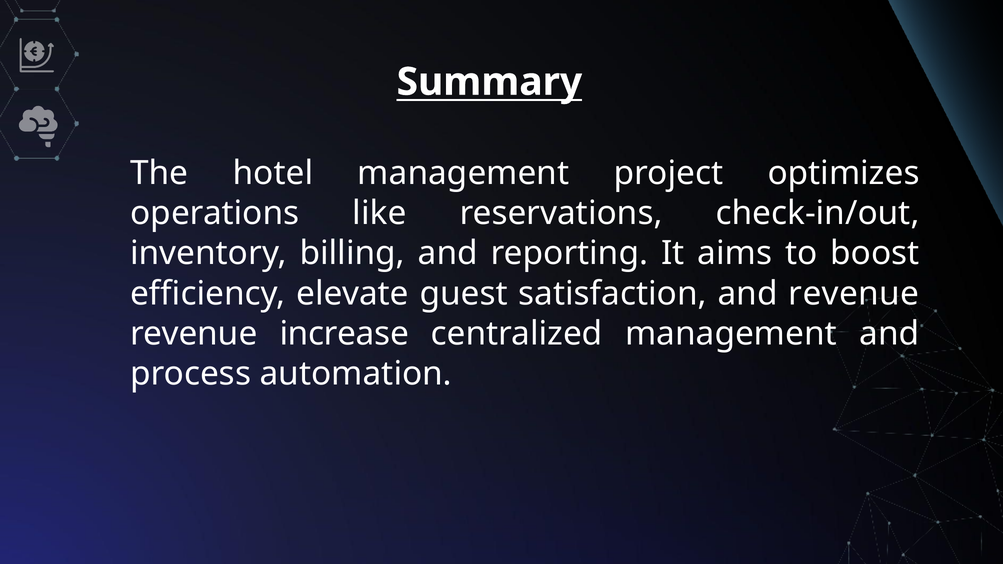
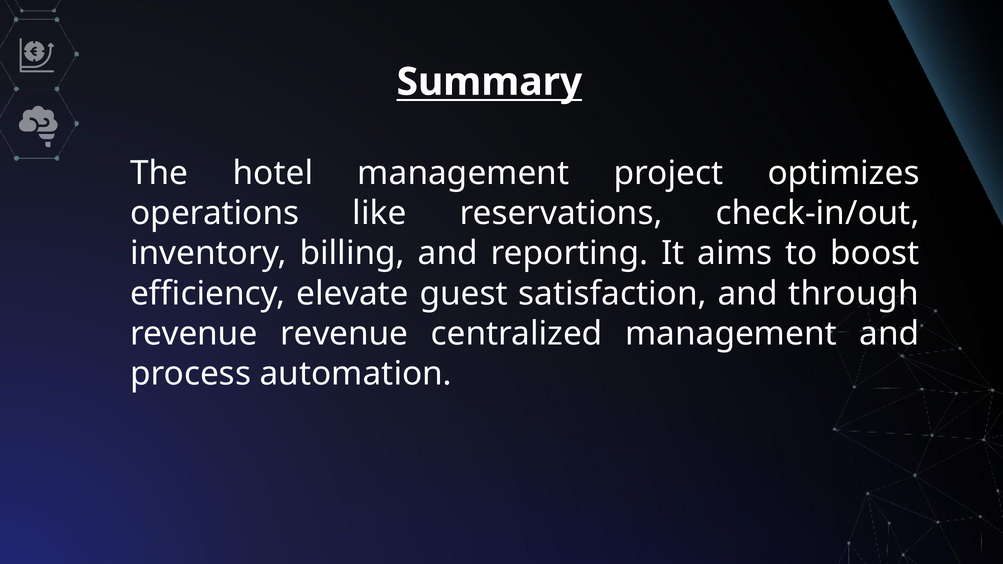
and revenue: revenue -> through
revenue increase: increase -> revenue
